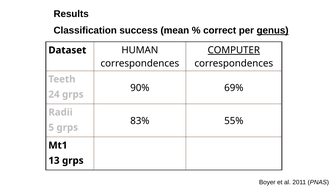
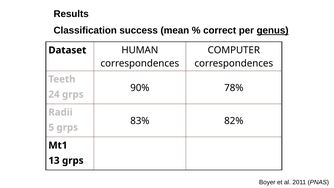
COMPUTER underline: present -> none
69%: 69% -> 78%
83% 55%: 55% -> 82%
